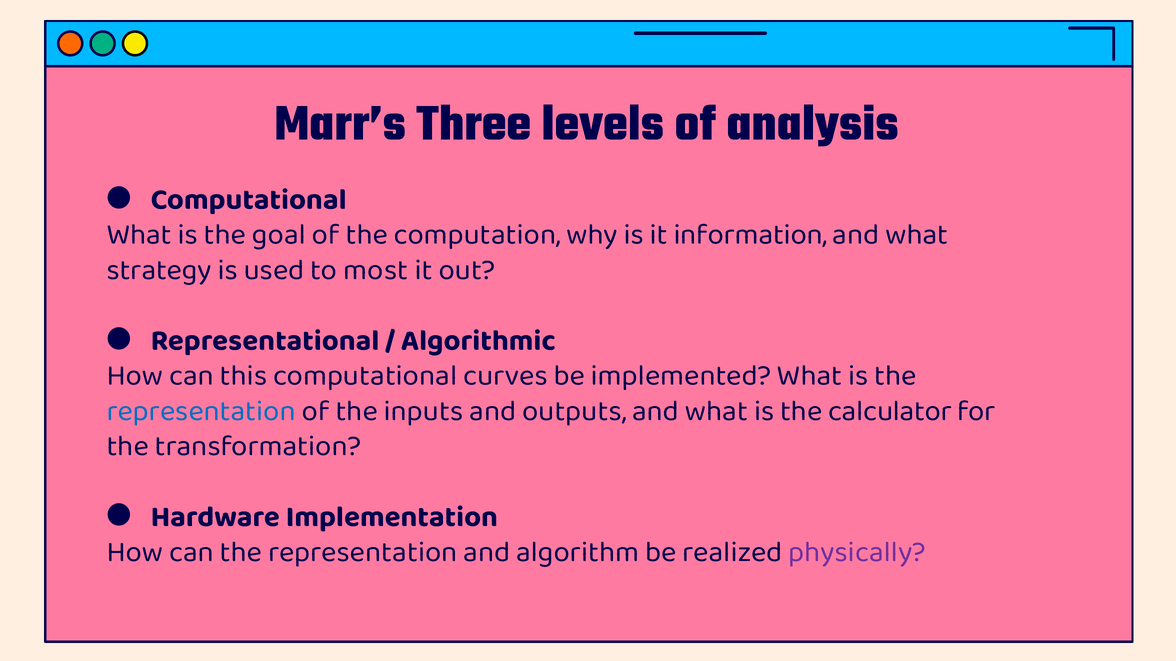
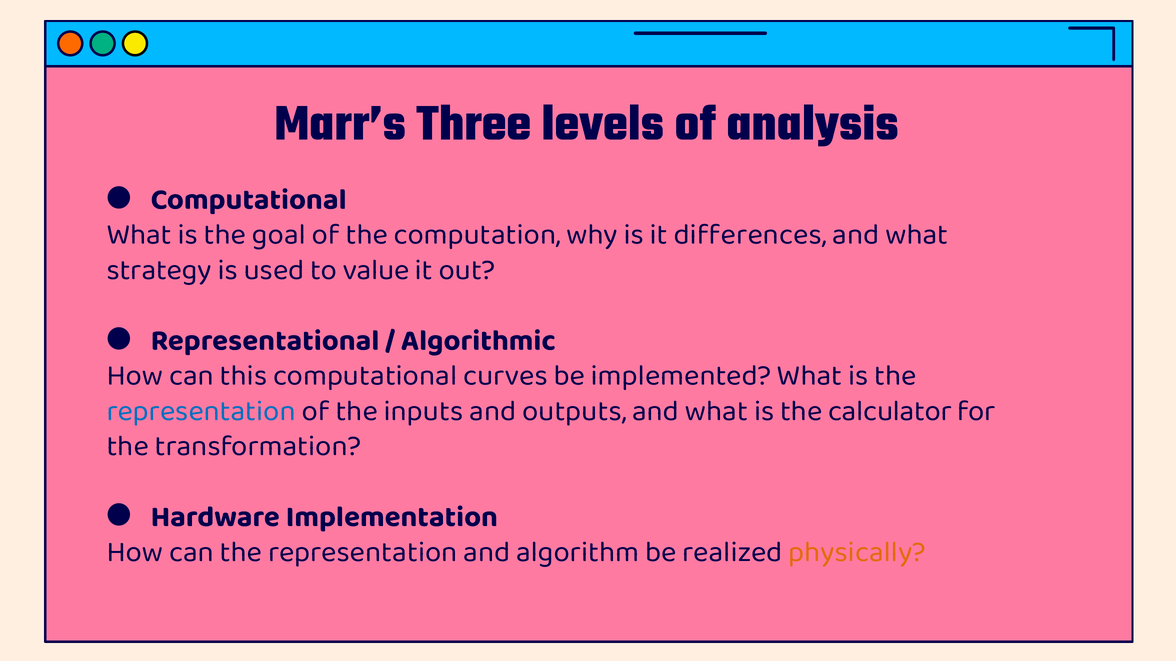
information: information -> differences
most: most -> value
physically colour: purple -> orange
